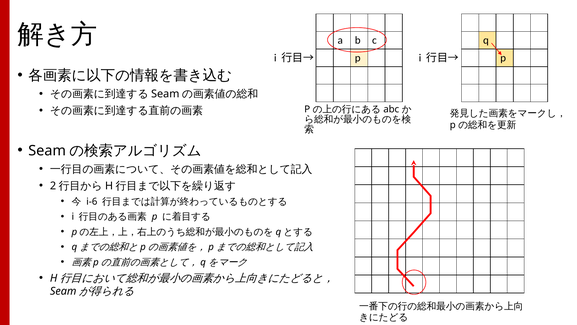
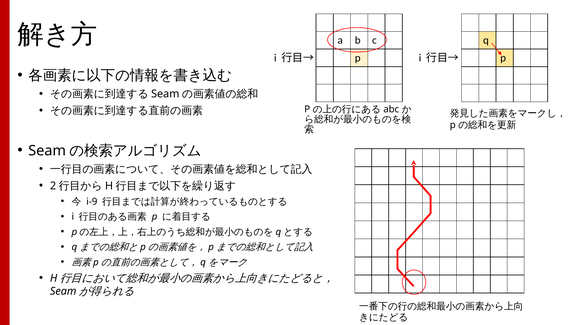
i-6: i-6 -> i-9
